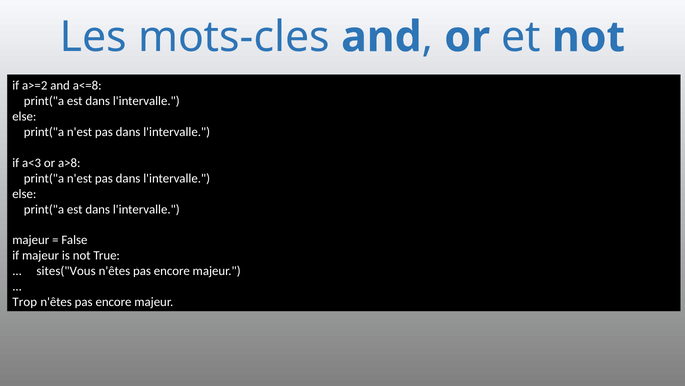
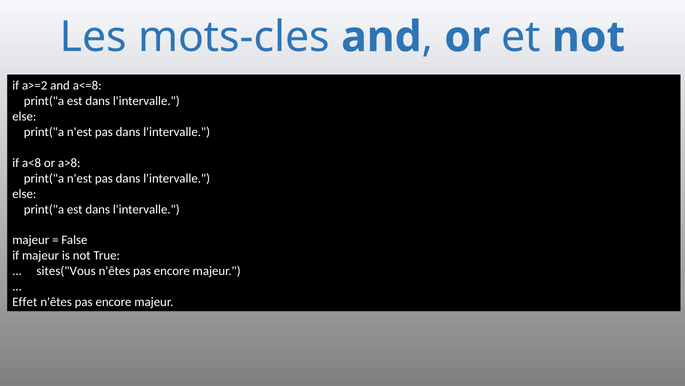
a<3: a<3 -> a<8
Trop: Trop -> Effet
